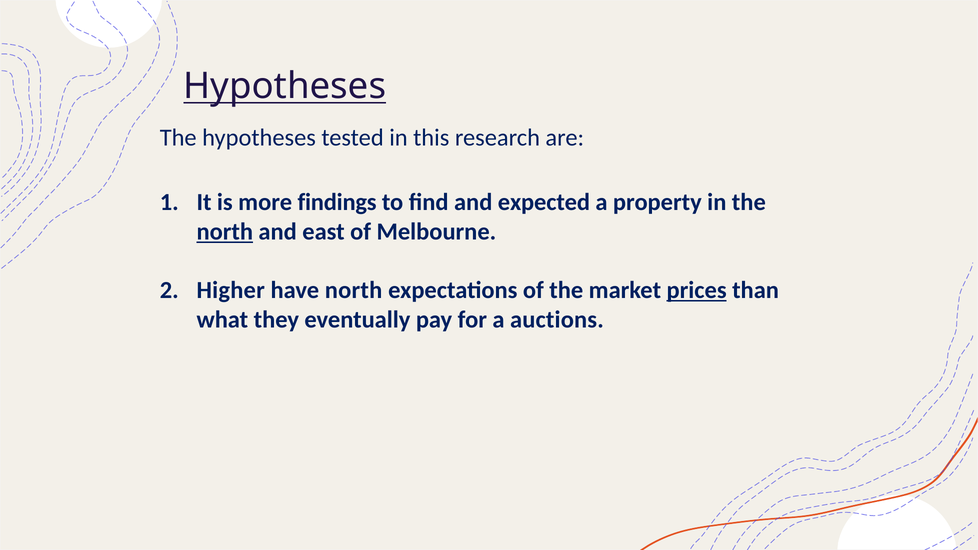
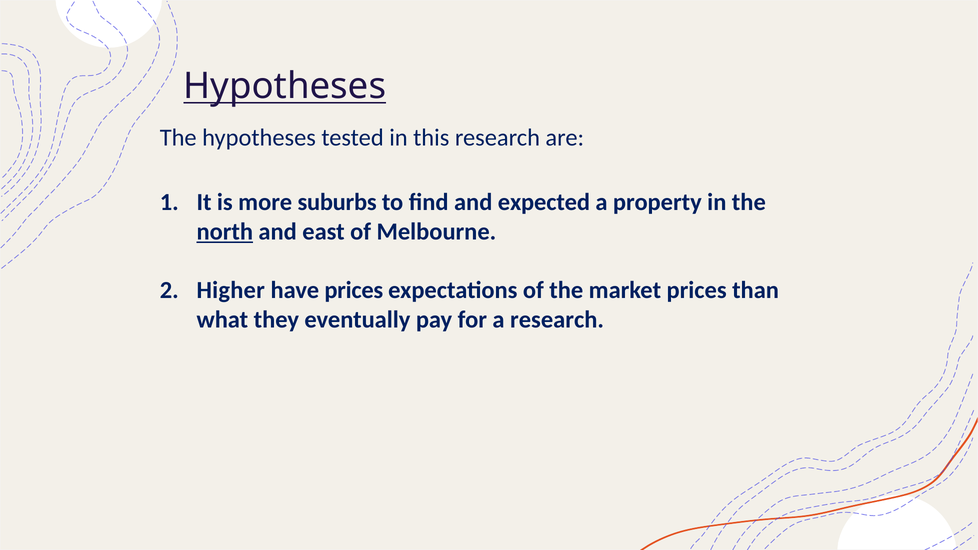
findings: findings -> suburbs
have north: north -> prices
prices at (697, 290) underline: present -> none
a auctions: auctions -> research
